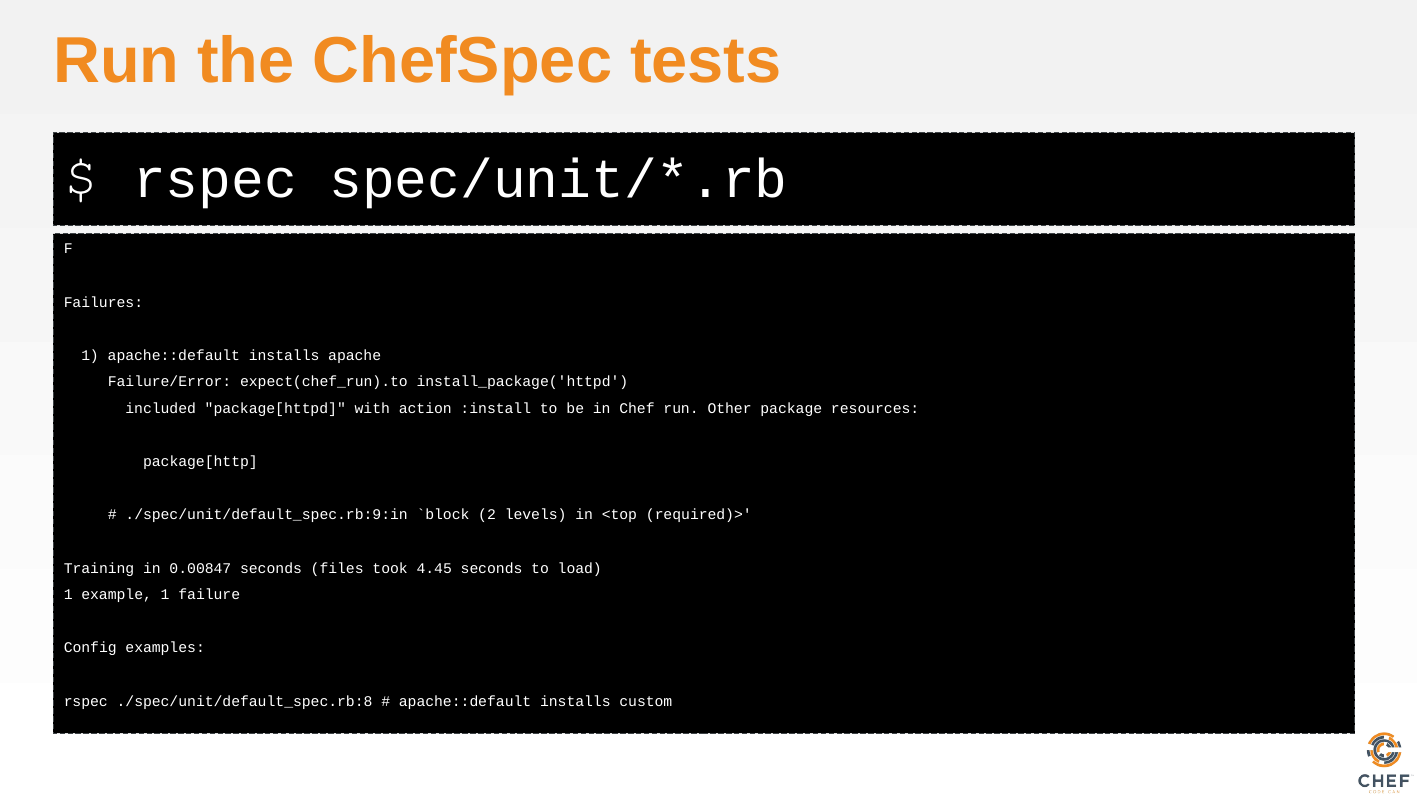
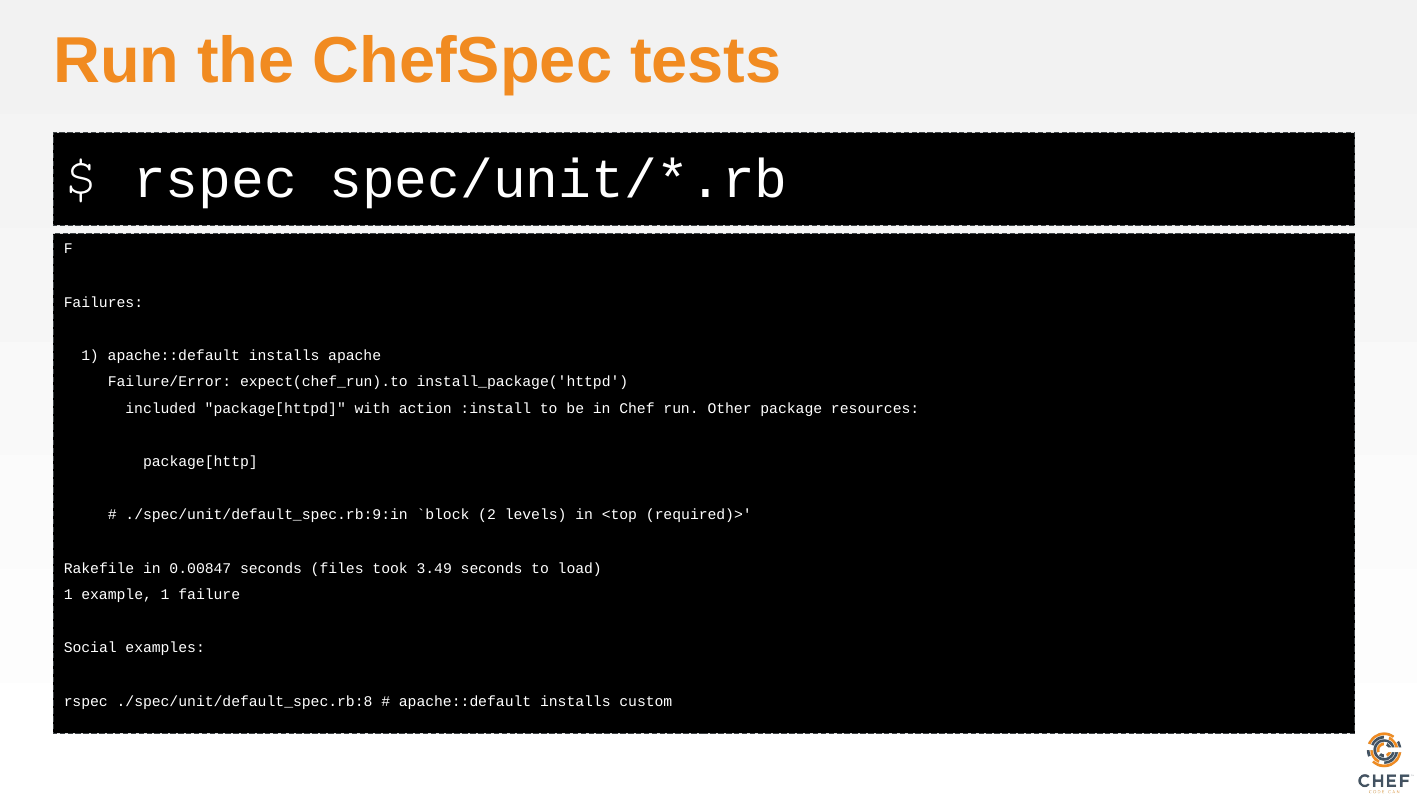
Training: Training -> Rakefile
4.45: 4.45 -> 3.49
Config: Config -> Social
